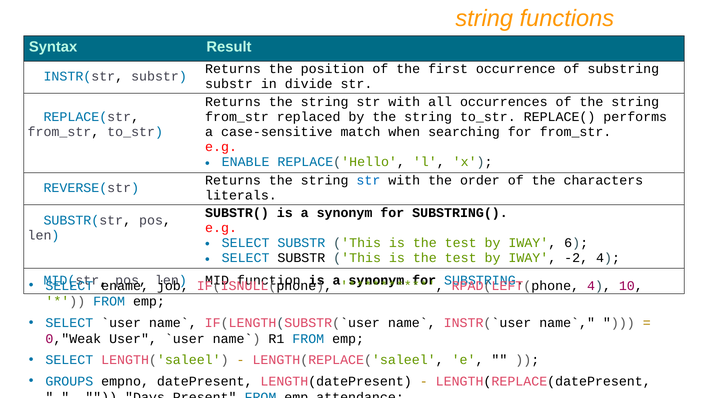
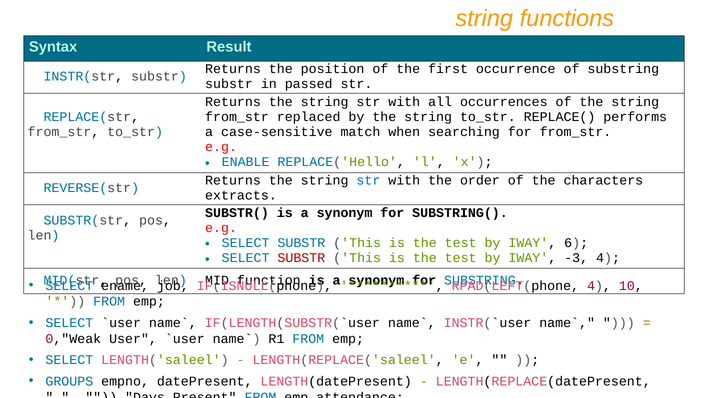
divide: divide -> passed
literals: literals -> extracts
SUBSTR at (301, 258) colour: black -> red
-2: -2 -> -3
